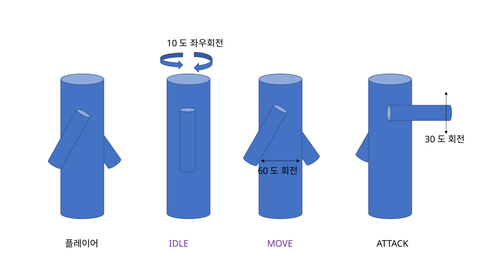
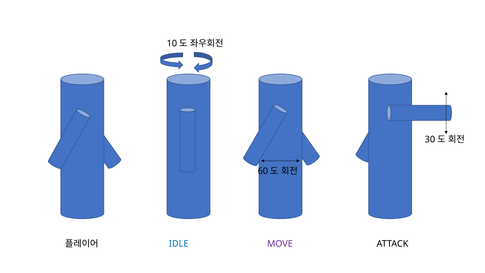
IDLE colour: purple -> blue
